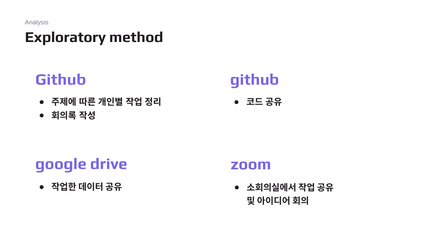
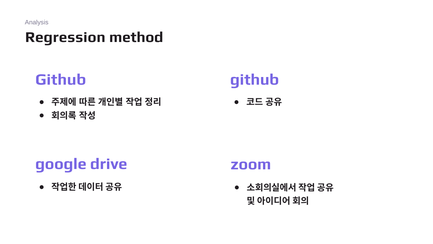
Exploratory: Exploratory -> Regression
